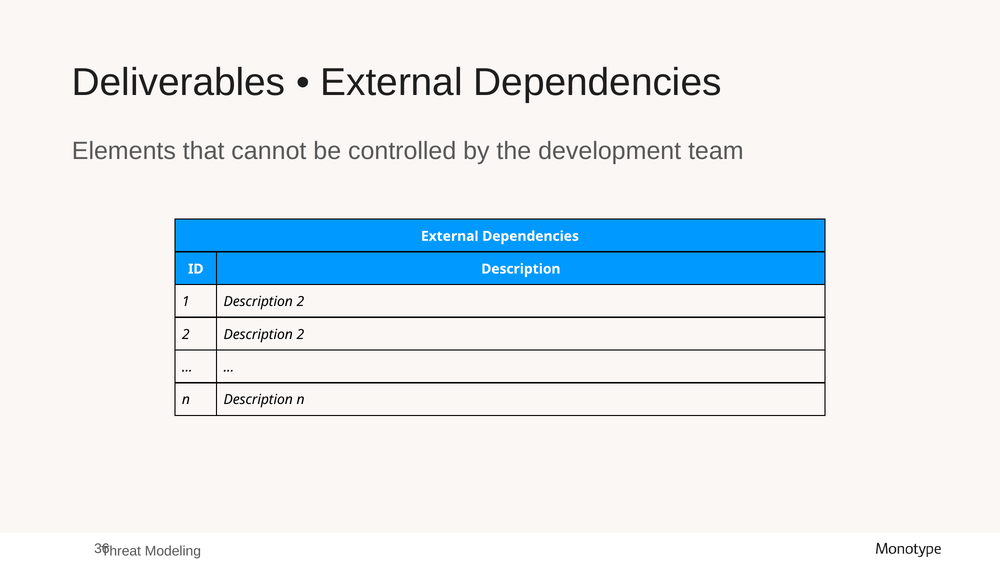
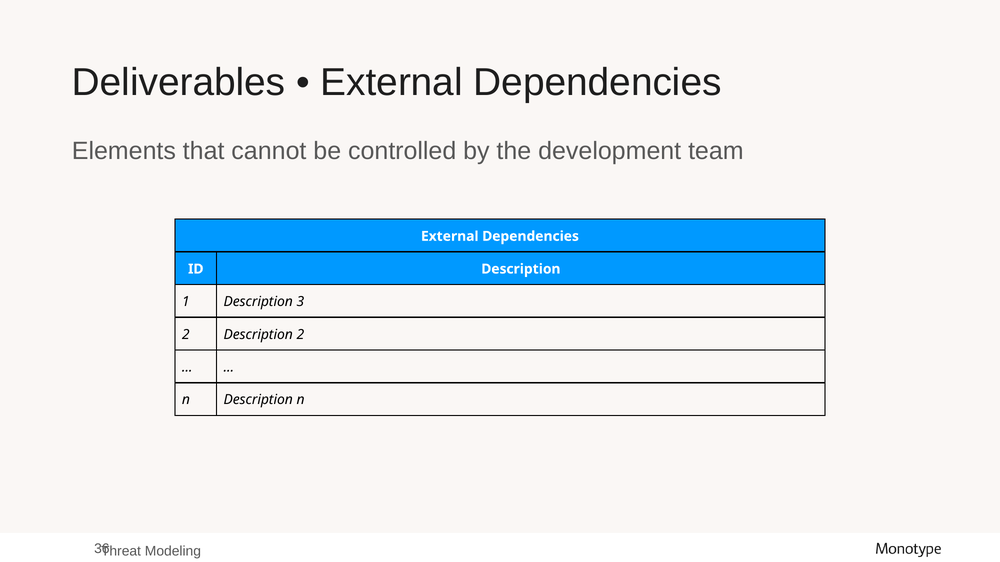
1 Description 2: 2 -> 3
